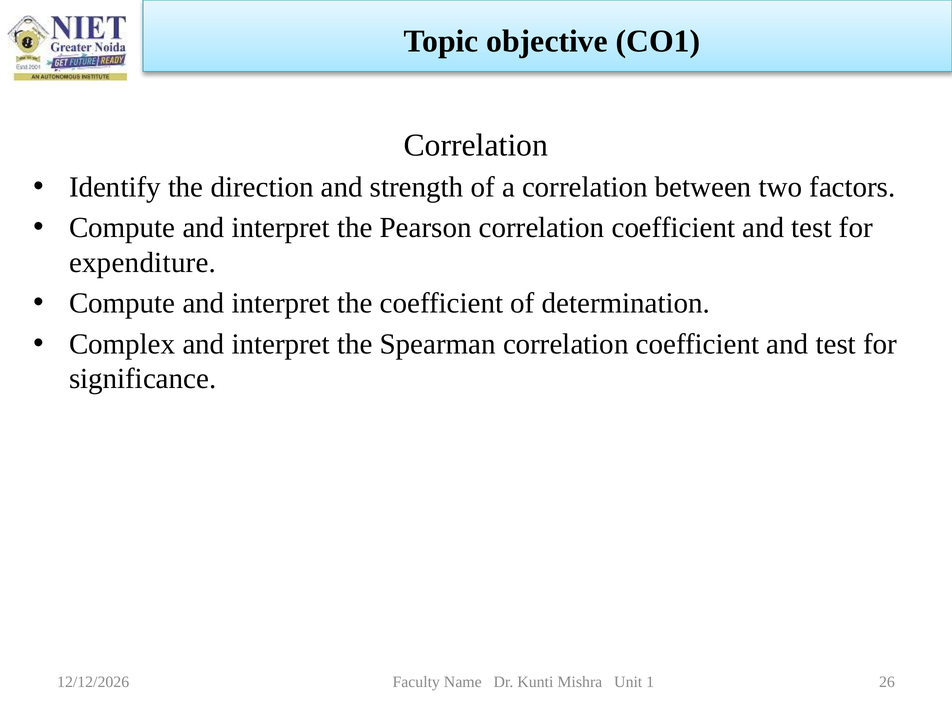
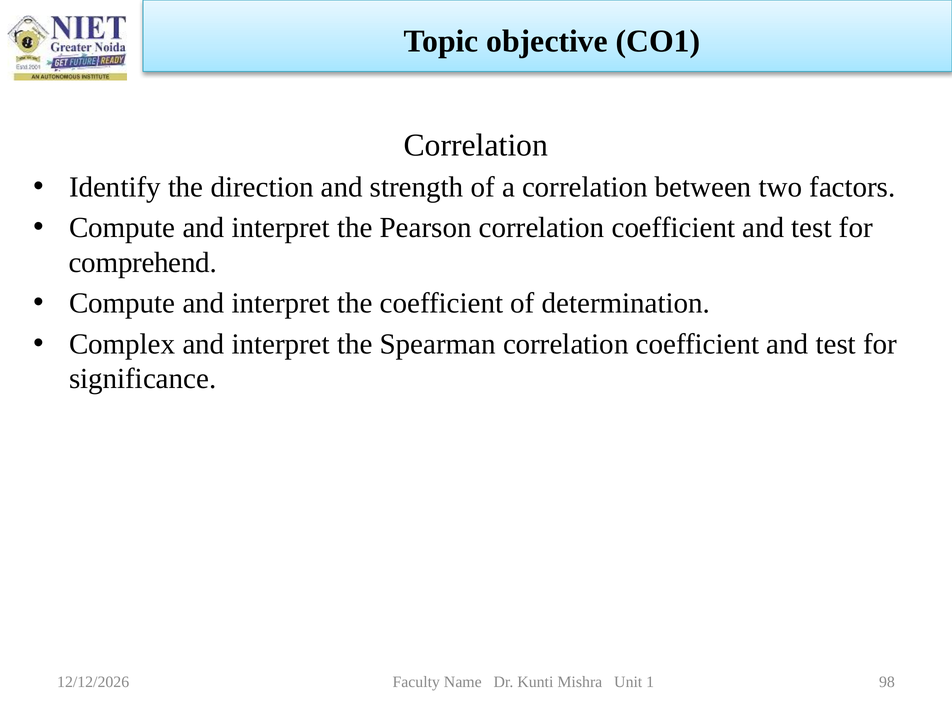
expenditure: expenditure -> comprehend
26: 26 -> 98
